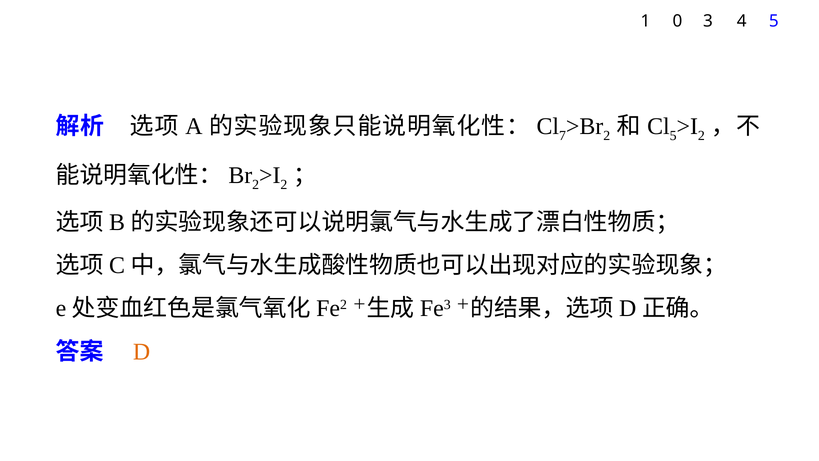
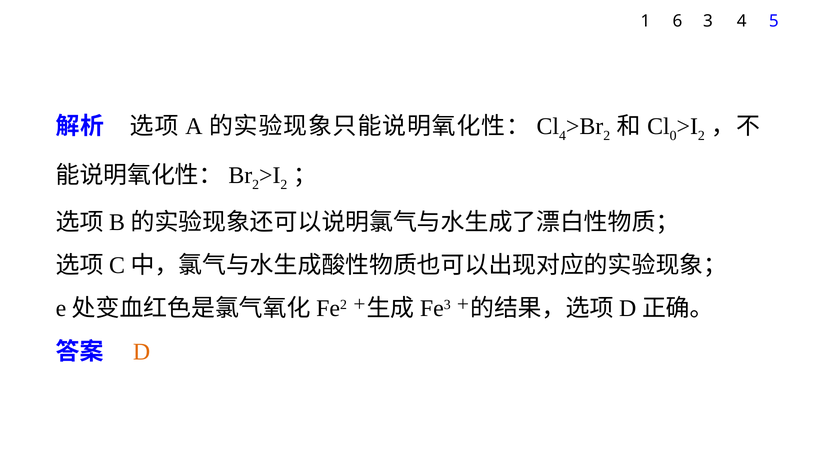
0: 0 -> 6
7 at (563, 136): 7 -> 4
5 at (673, 136): 5 -> 0
